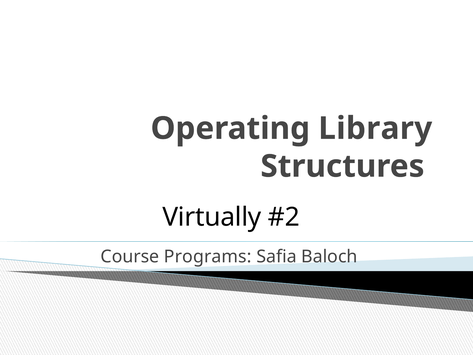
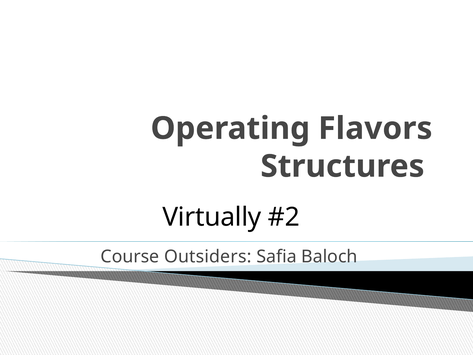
Library: Library -> Flavors
Programs: Programs -> Outsiders
